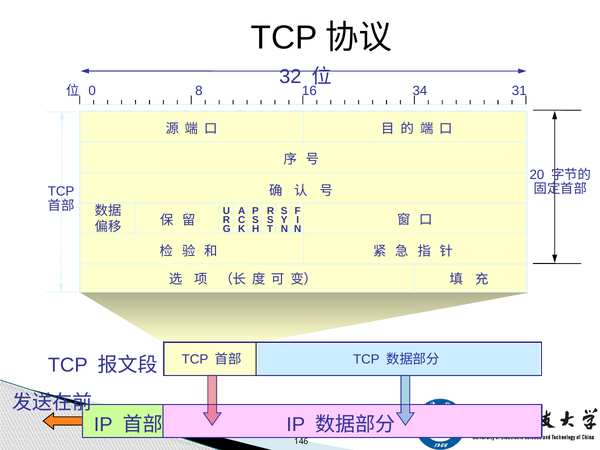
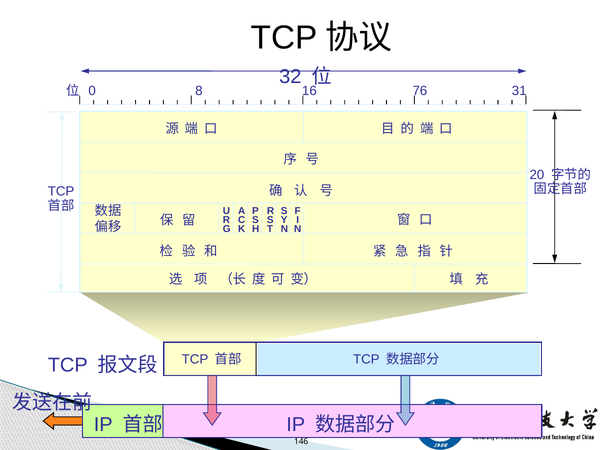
34: 34 -> 76
